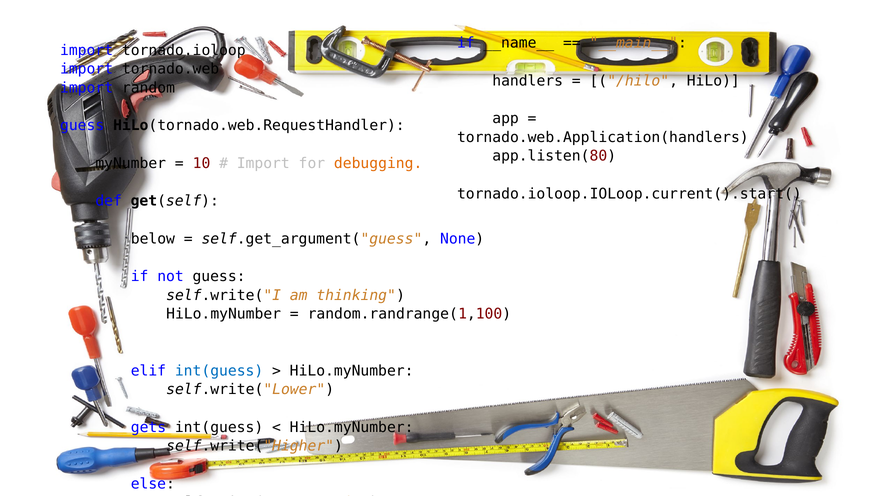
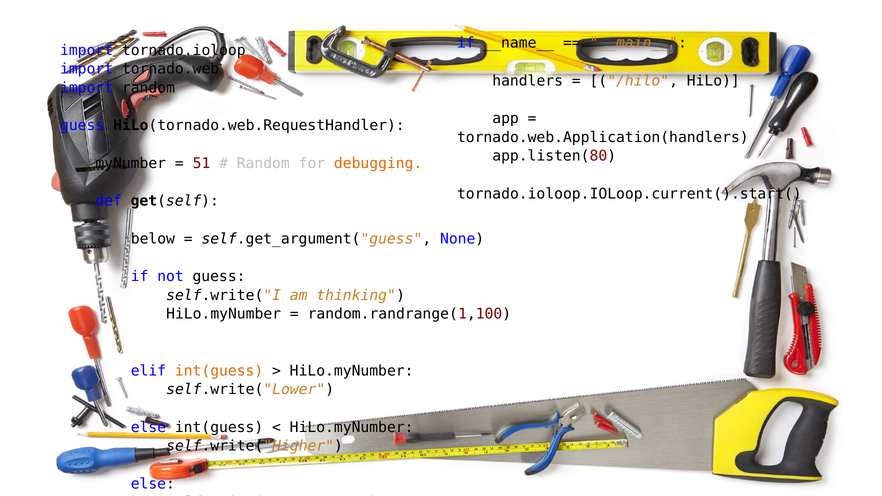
10: 10 -> 51
Import at (263, 163): Import -> Random
int(guess at (219, 371) colour: blue -> orange
gets at (148, 427): gets -> else
